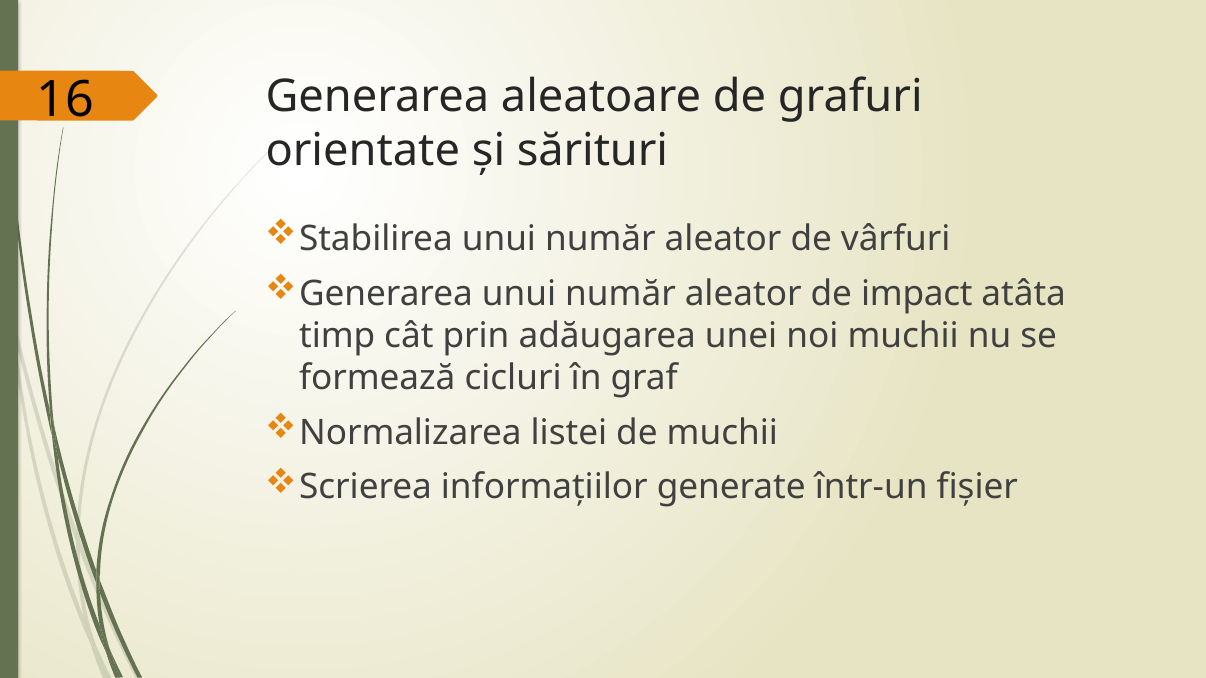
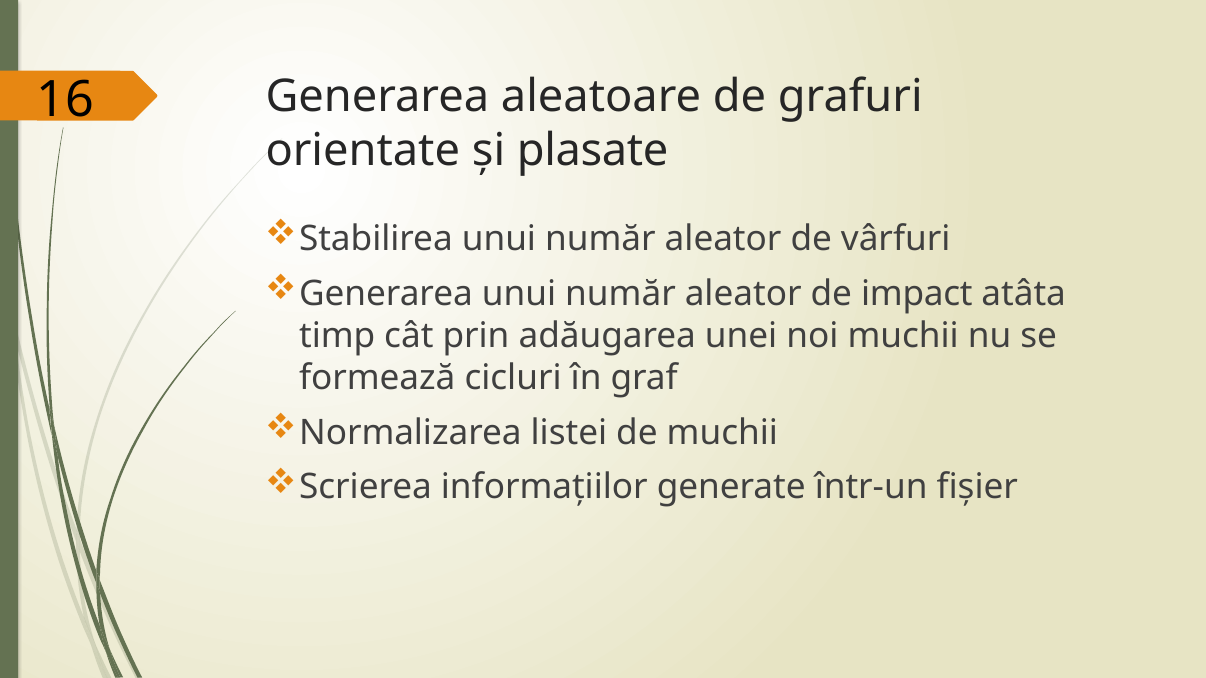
sărituri: sărituri -> plasate
